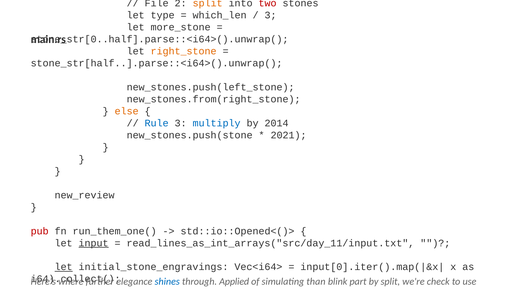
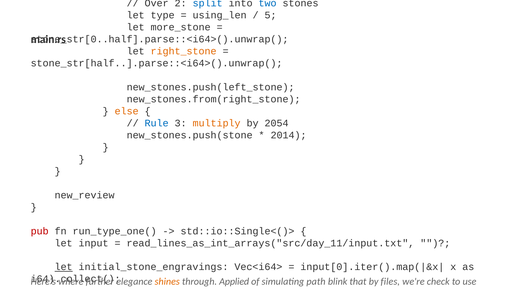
File at (157, 3): File -> Over
split at (208, 3) colour: orange -> blue
two colour: red -> blue
which_len: which_len -> using_len
3 at (271, 15): 3 -> 5
multiply colour: blue -> orange
2014: 2014 -> 2054
2021: 2021 -> 2014
run_them_one(: run_them_one( -> run_type_one(
std::io::Opened<()>: std::io::Opened<()> -> std::io::Single<()>
input at (94, 243) underline: present -> none
shines colour: blue -> orange
than: than -> path
blink part: part -> that
by split: split -> files
